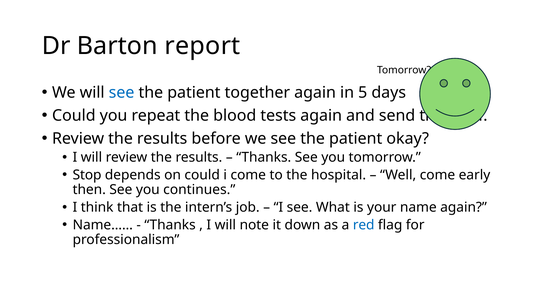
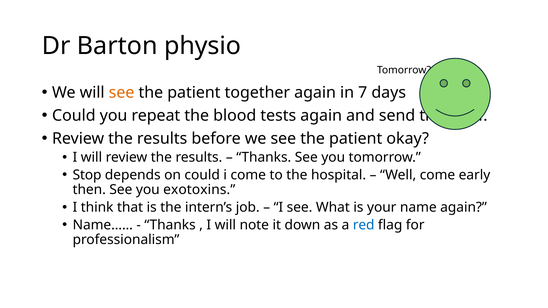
report: report -> physio
see at (122, 93) colour: blue -> orange
5: 5 -> 7
continues: continues -> exotoxins
